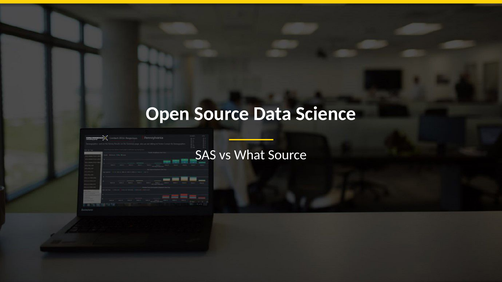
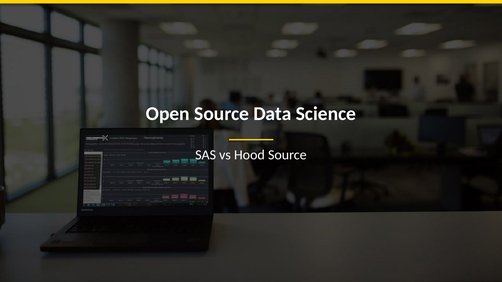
What: What -> Hood
